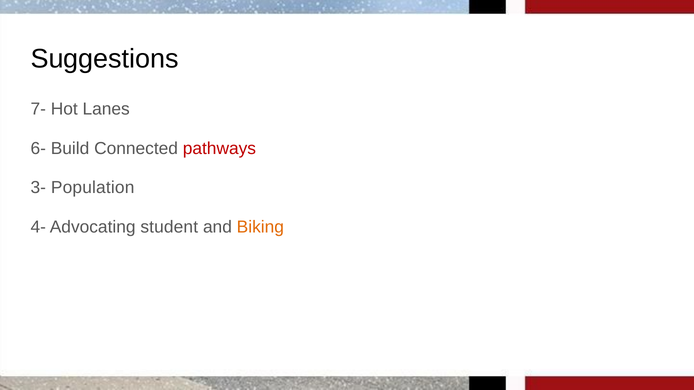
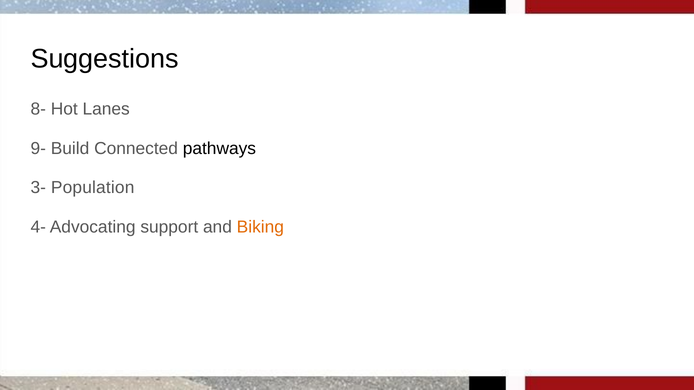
7-: 7- -> 8-
6-: 6- -> 9-
pathways colour: red -> black
student: student -> support
